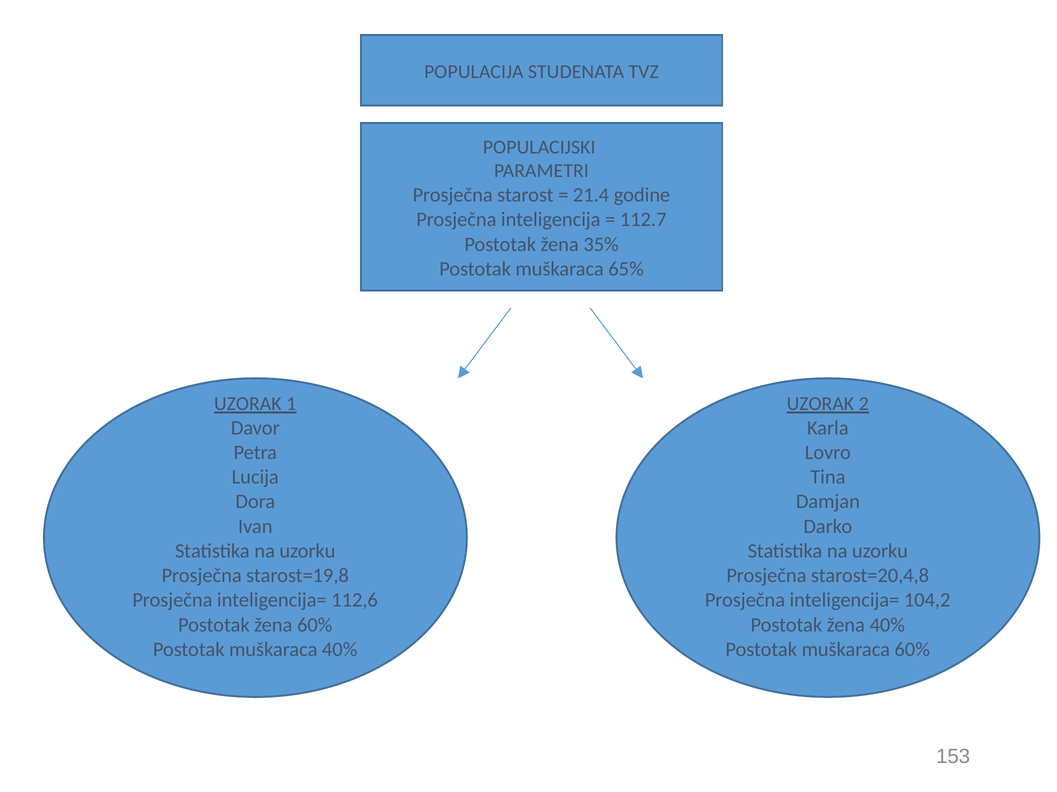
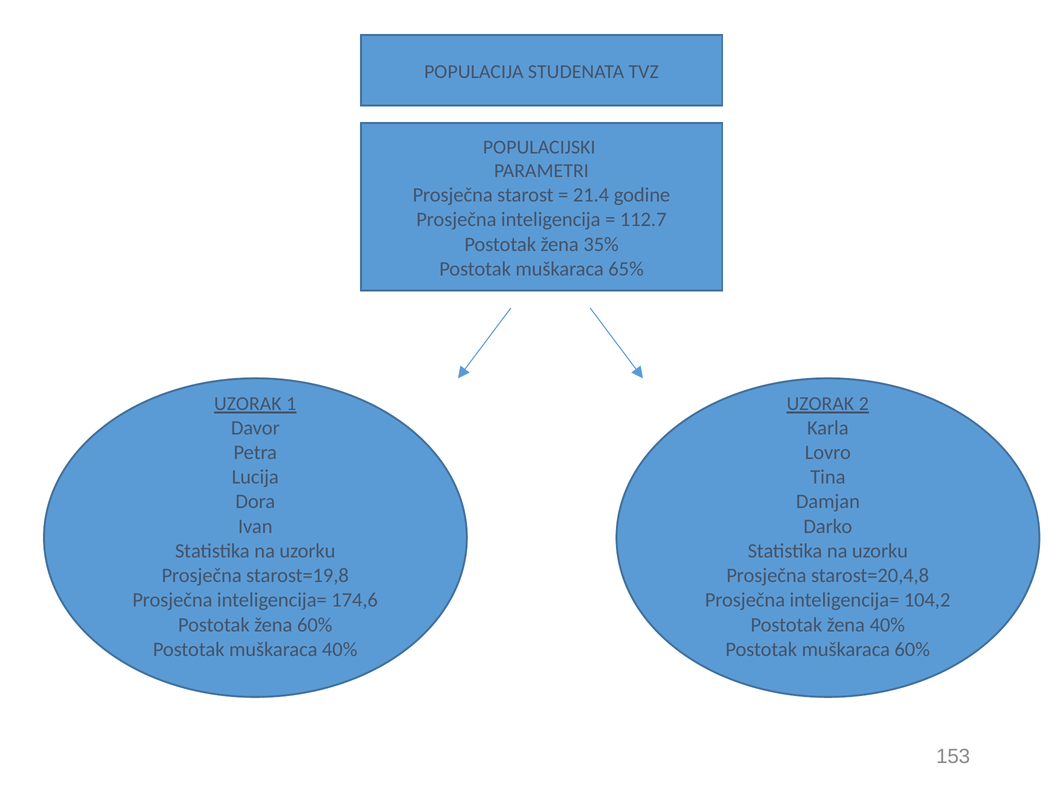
112,6: 112,6 -> 174,6
